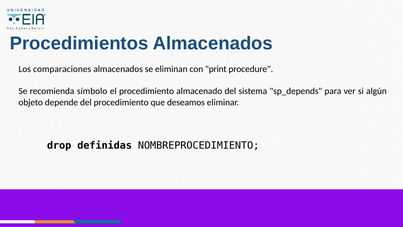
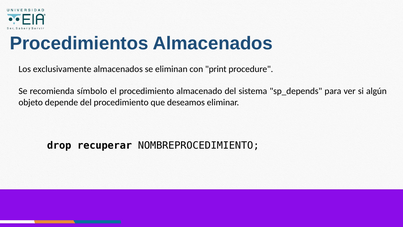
comparaciones: comparaciones -> exclusivamente
definidas: definidas -> recuperar
